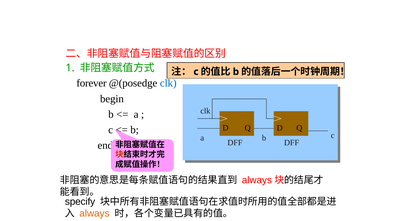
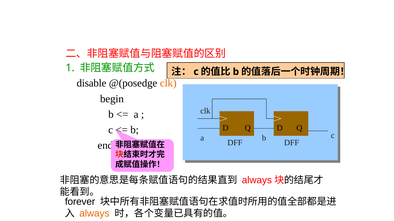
forever: forever -> disable
clk at (168, 83) colour: blue -> orange
specify: specify -> forever
